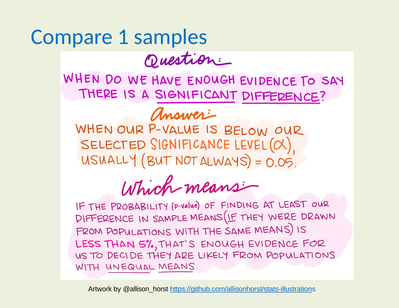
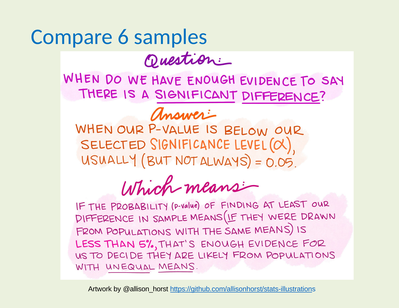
1: 1 -> 6
